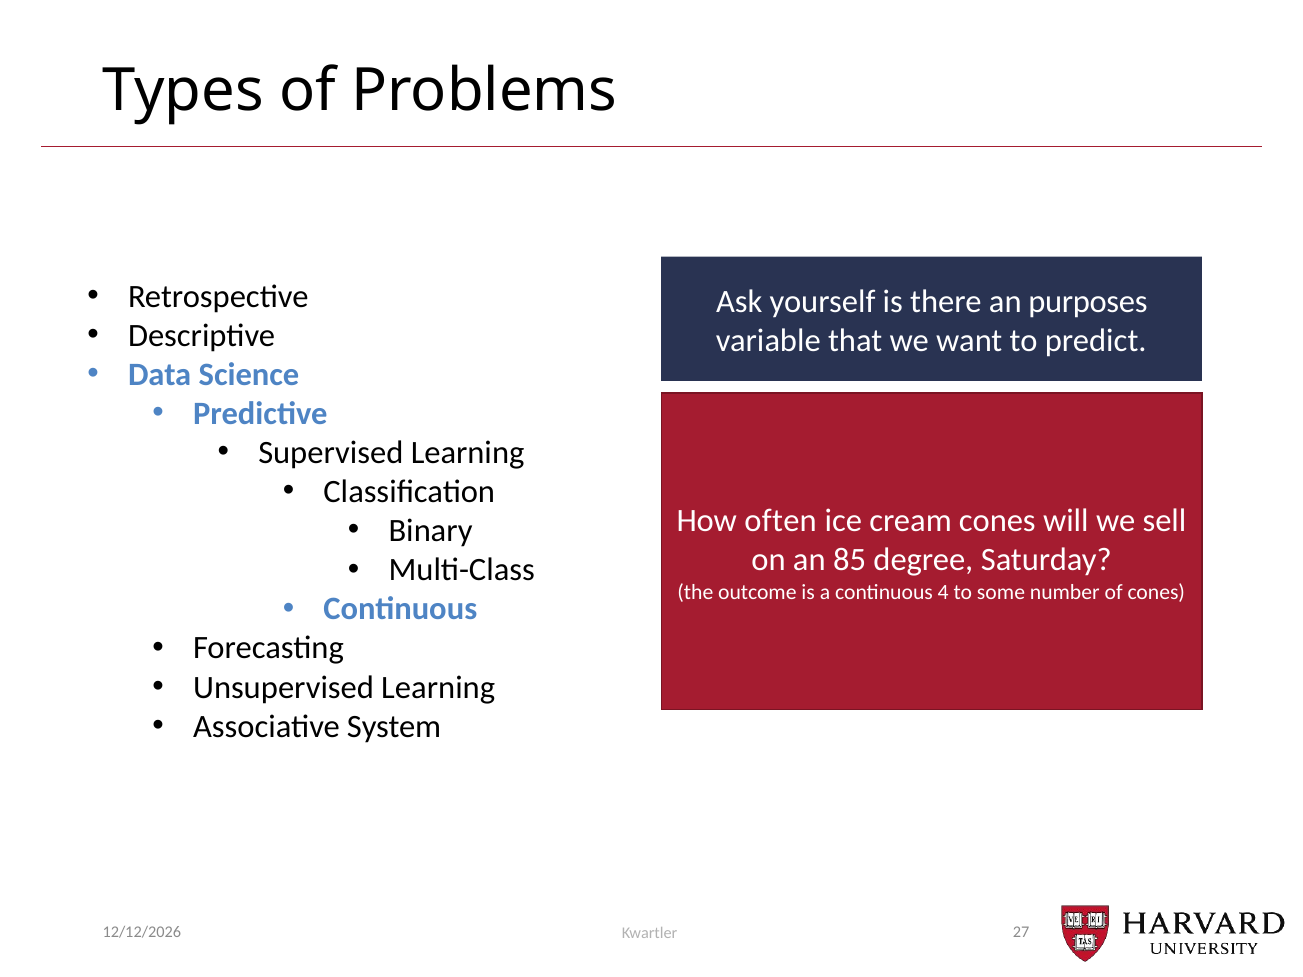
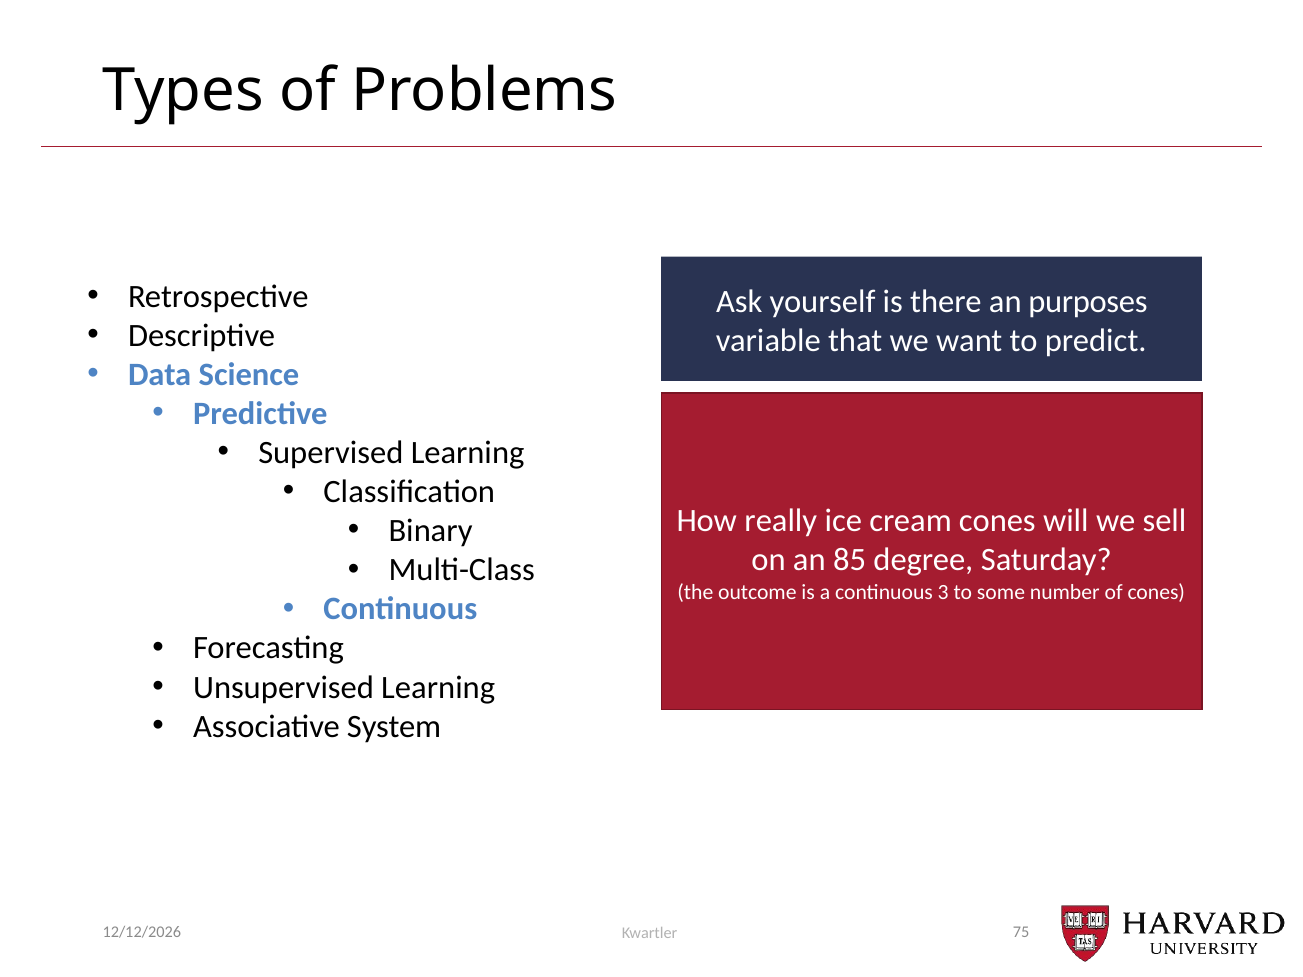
often: often -> really
4: 4 -> 3
27: 27 -> 75
